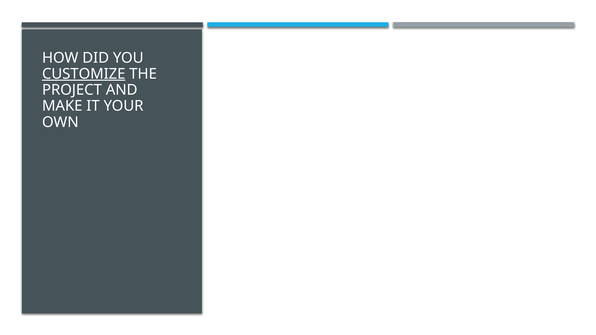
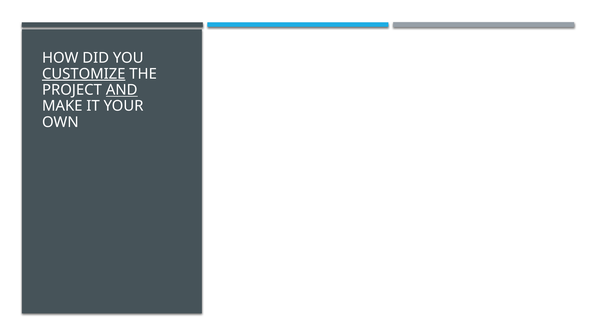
AND underline: none -> present
